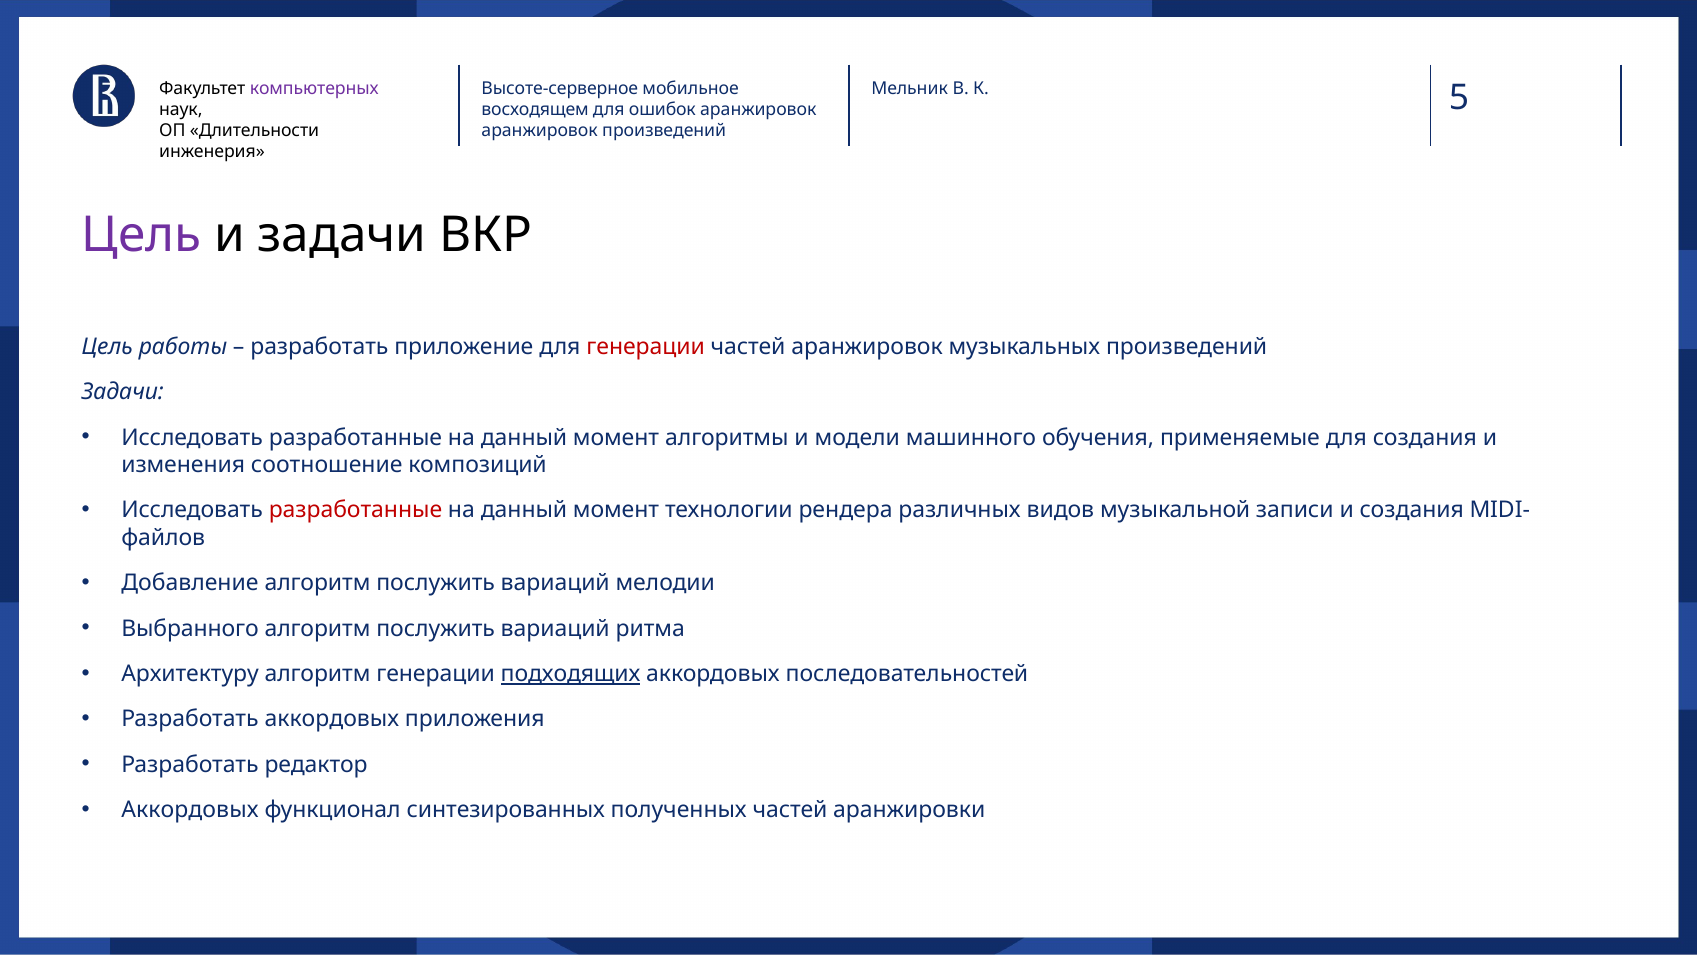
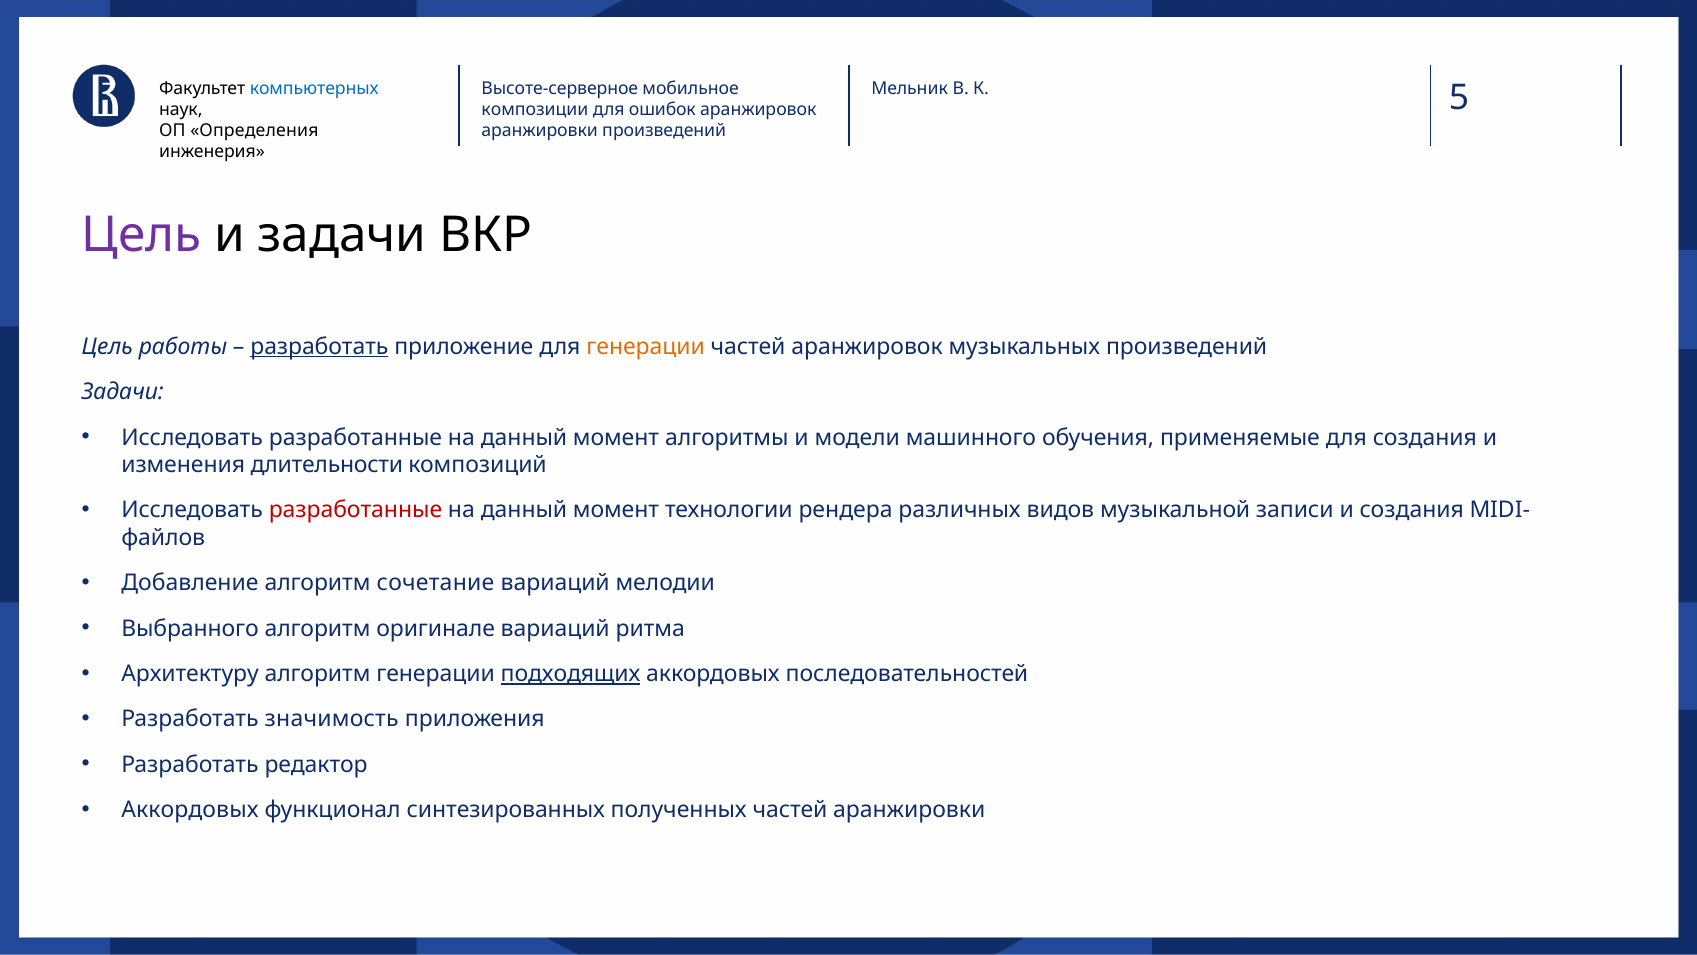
компьютерных colour: purple -> blue
восходящем: восходящем -> композиции
Длительности: Длительности -> Определения
аранжировок at (540, 131): аранжировок -> аранжировки
разработать at (319, 347) underline: none -> present
генерации at (646, 347) colour: red -> orange
соотношение: соотношение -> длительности
послужить at (436, 583): послужить -> сочетание
послужить at (436, 628): послужить -> оригинале
Разработать аккордовых: аккордовых -> значимость
